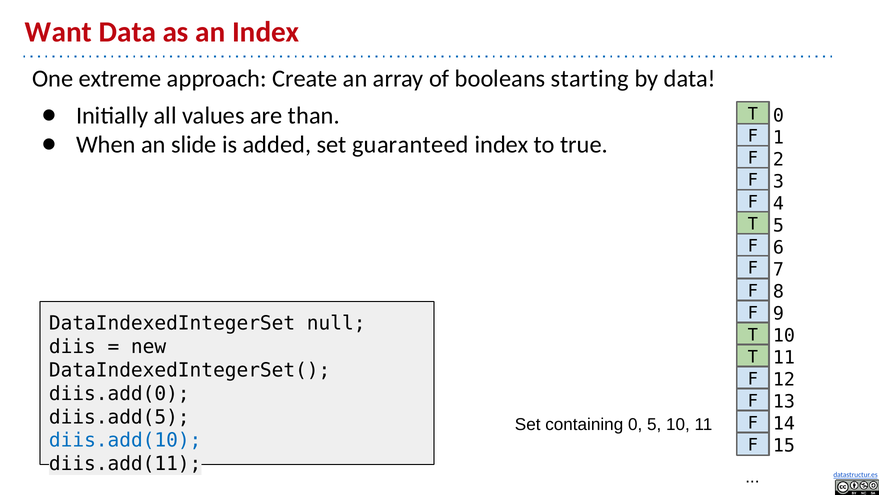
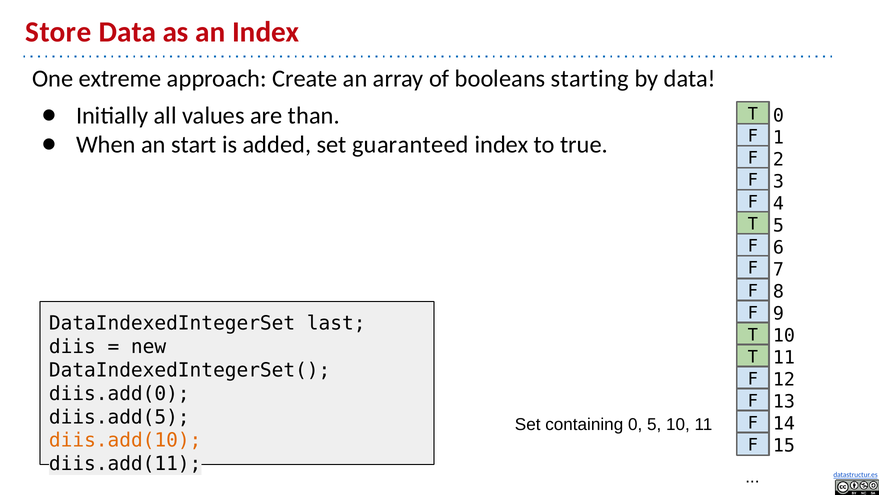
Want: Want -> Store
slide: slide -> start
null: null -> last
diis.add(10 colour: blue -> orange
